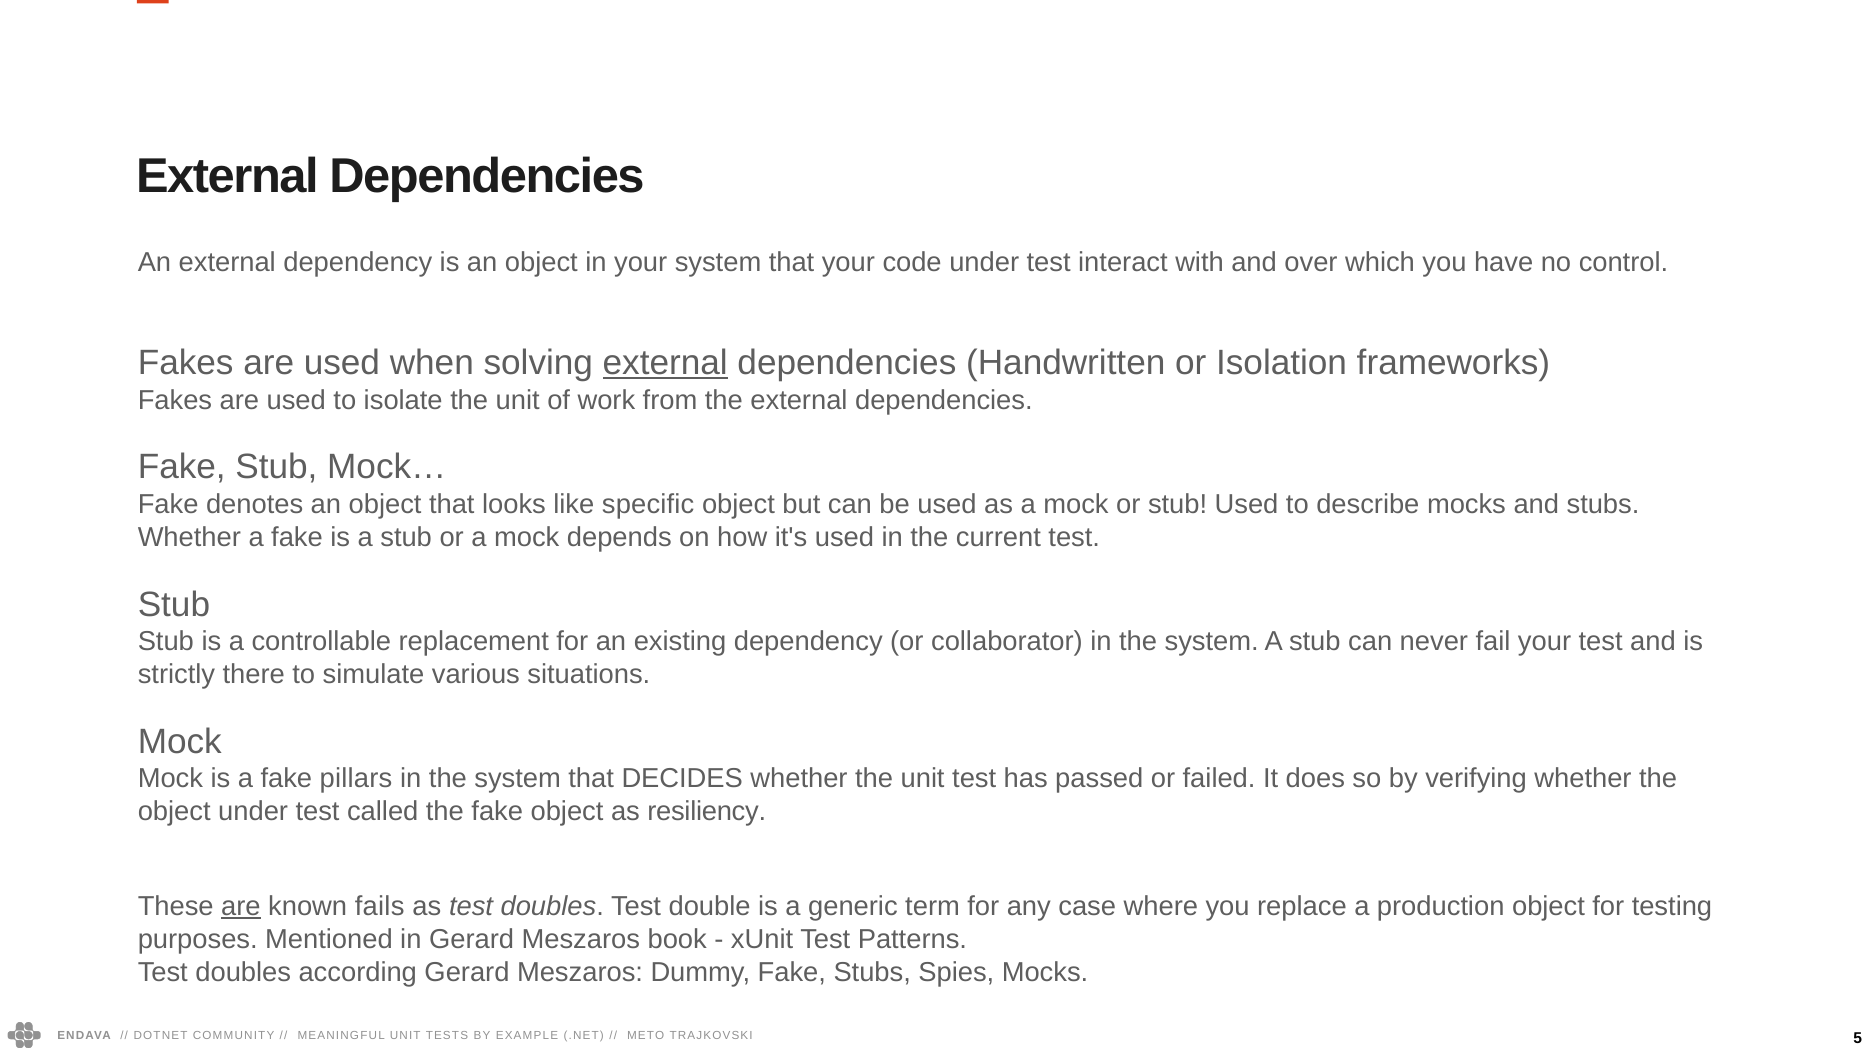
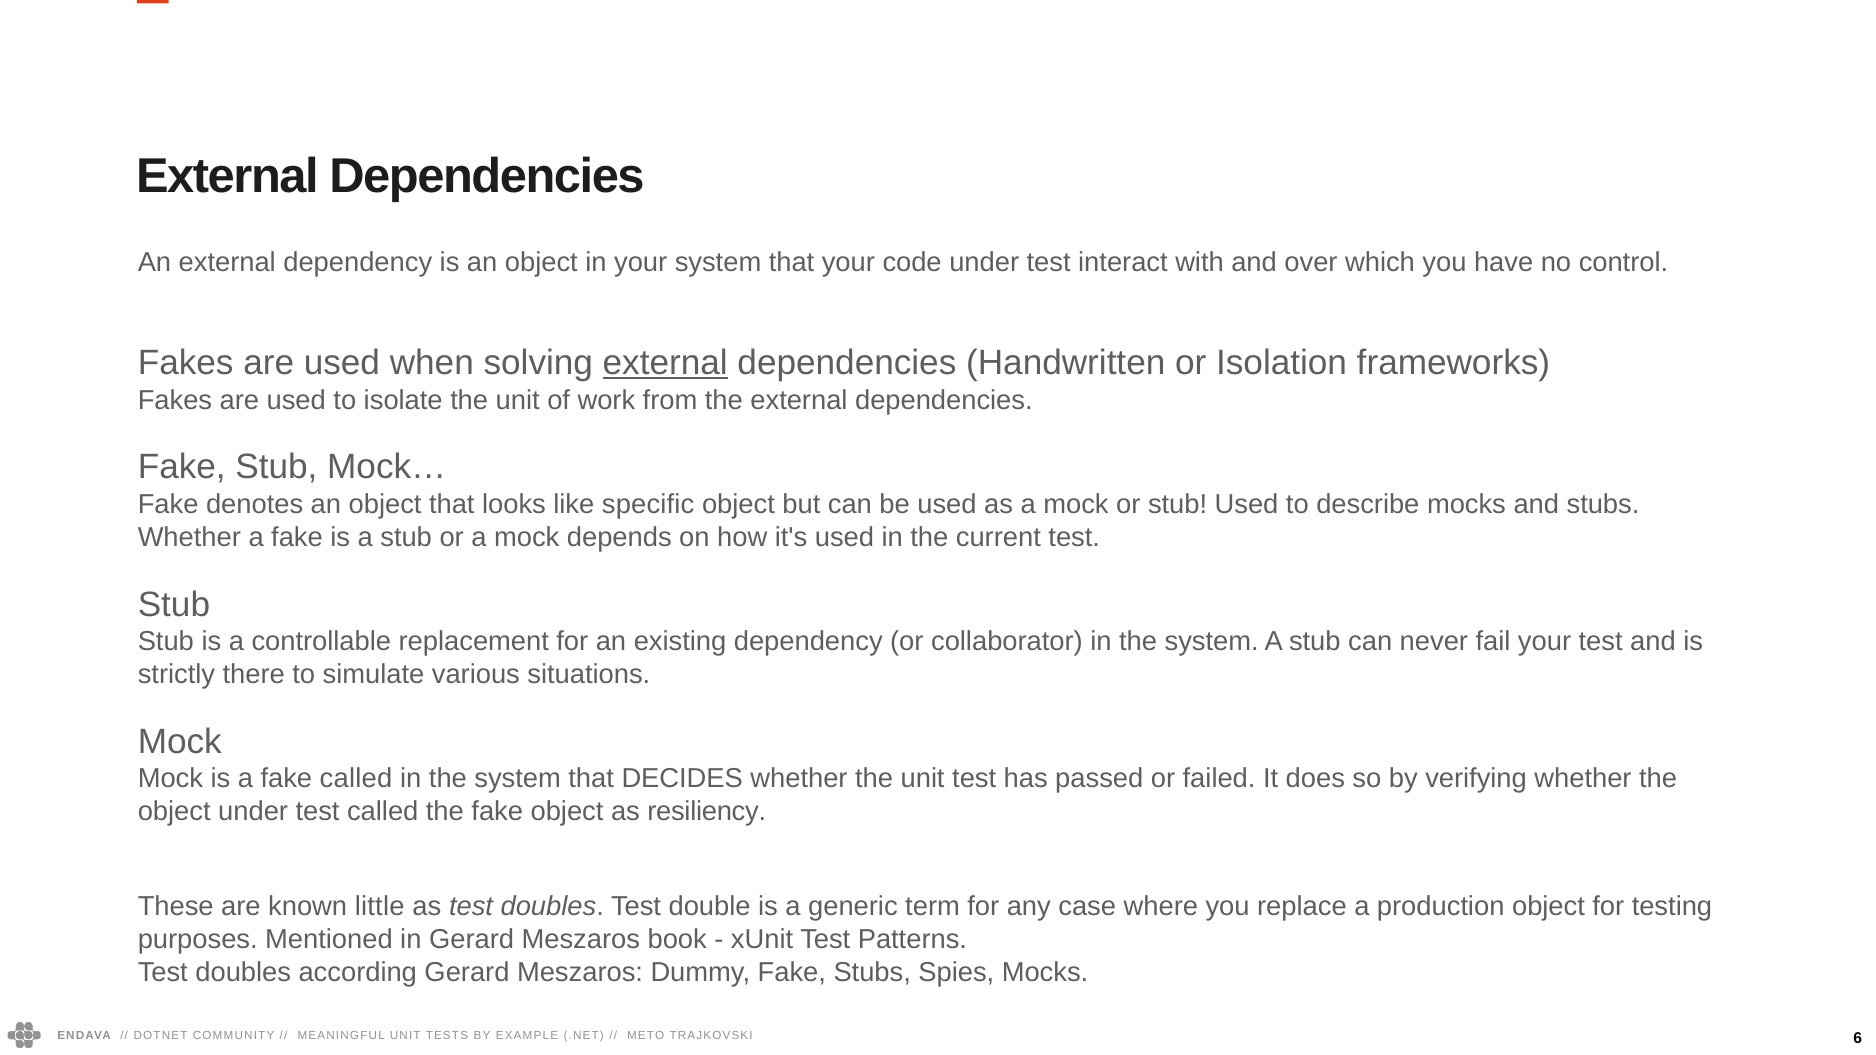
fake pillars: pillars -> called
are at (241, 907) underline: present -> none
fails: fails -> little
5: 5 -> 6
